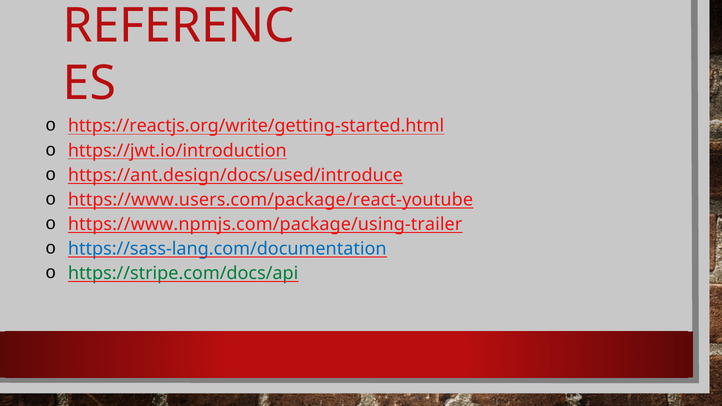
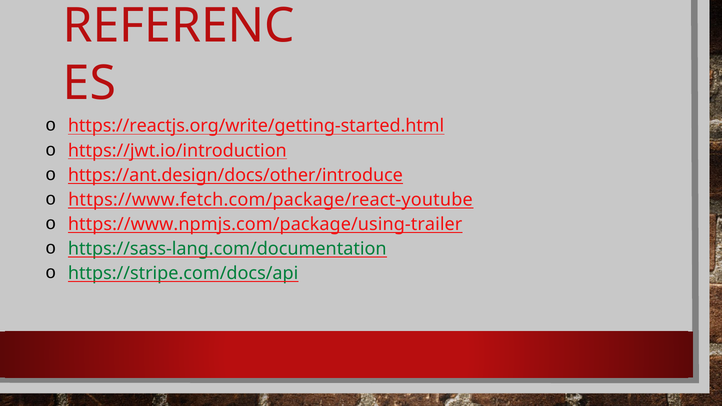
https://ant.design/docs/used/introduce: https://ant.design/docs/used/introduce -> https://ant.design/docs/other/introduce
https://www.users.com/package/react-youtube: https://www.users.com/package/react-youtube -> https://www.fetch.com/package/react-youtube
https://sass-lang.com/documentation colour: blue -> green
